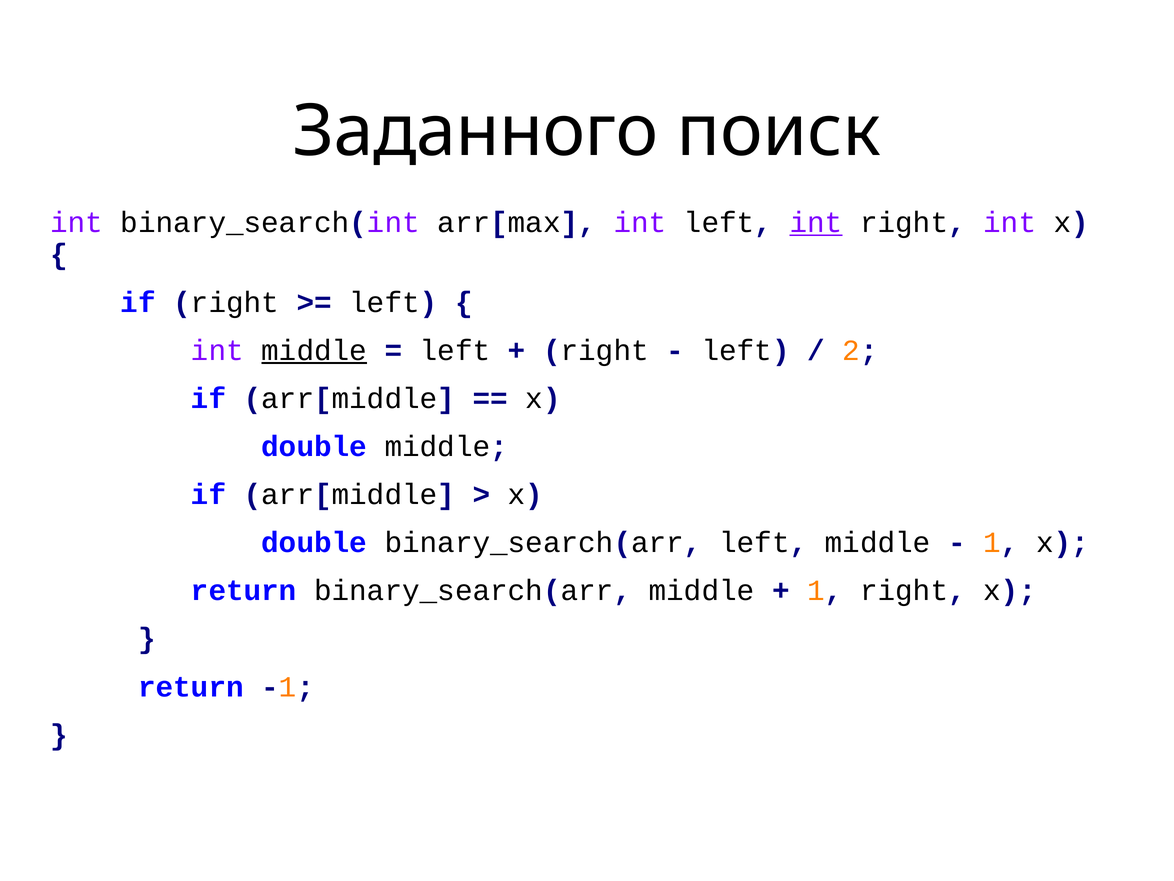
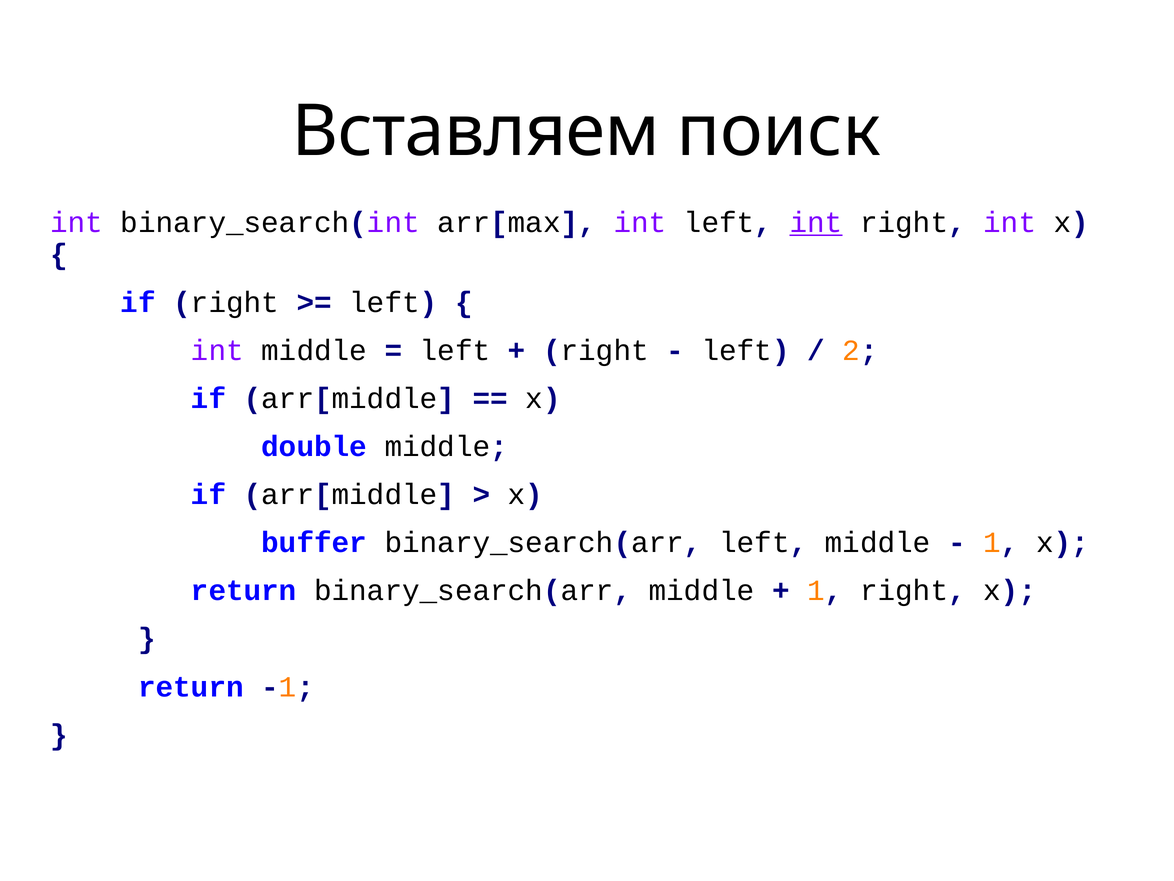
Заданного: Заданного -> Вставляем
middle at (314, 350) underline: present -> none
double at (314, 542): double -> buffer
